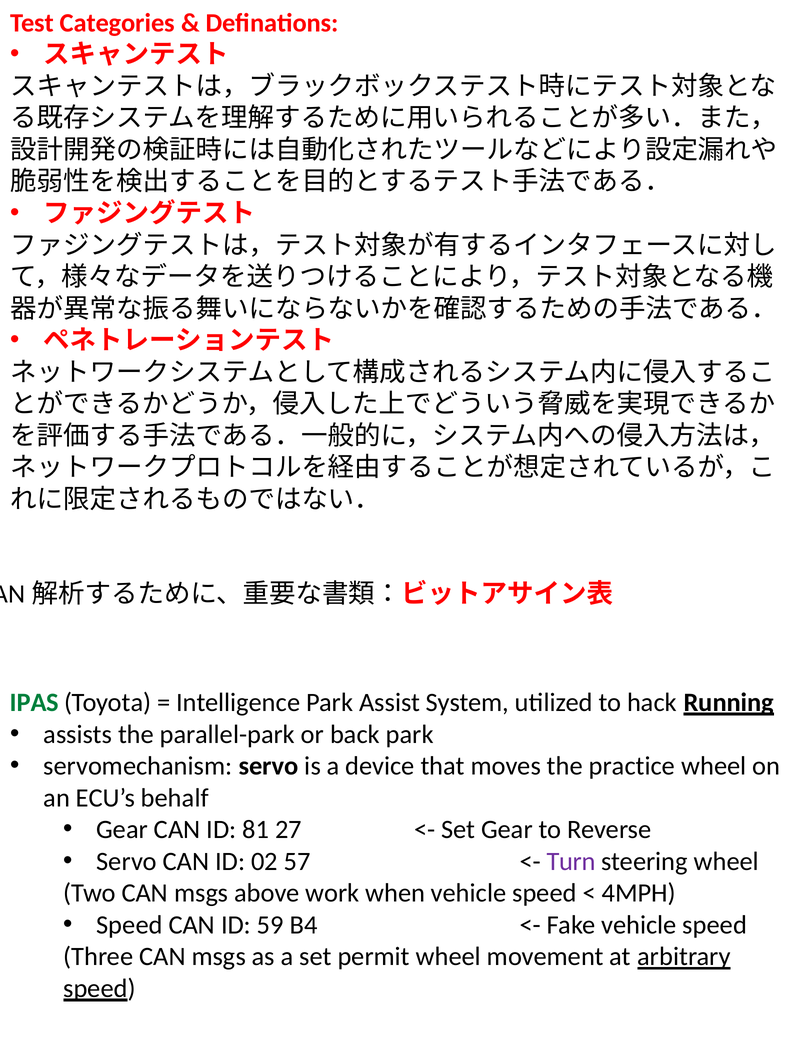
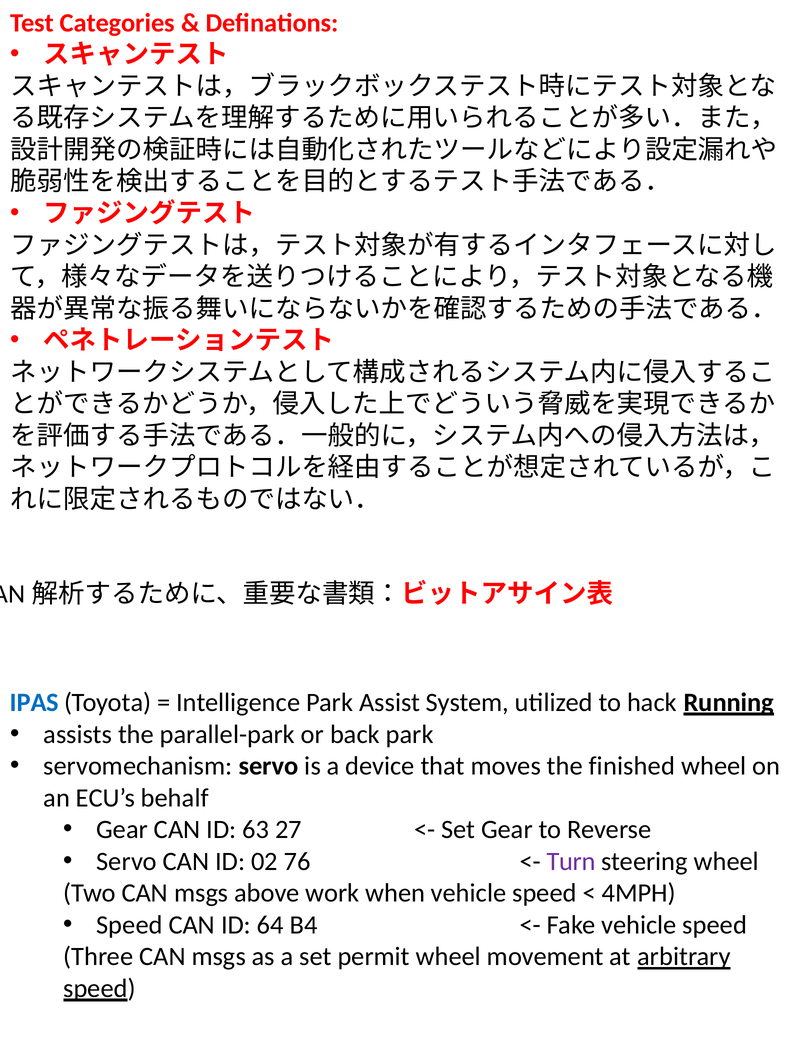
IPAS colour: green -> blue
practice: practice -> finished
81: 81 -> 63
57: 57 -> 76
59: 59 -> 64
